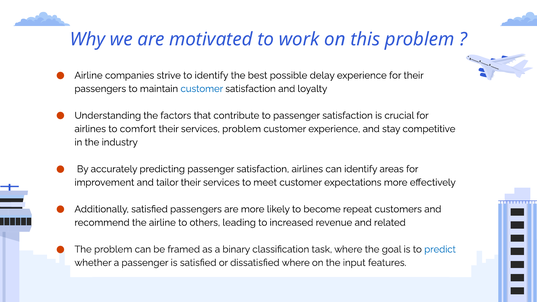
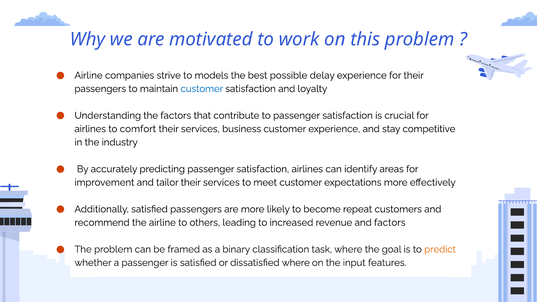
to identify: identify -> models
services problem: problem -> business
and related: related -> factors
predict colour: blue -> orange
